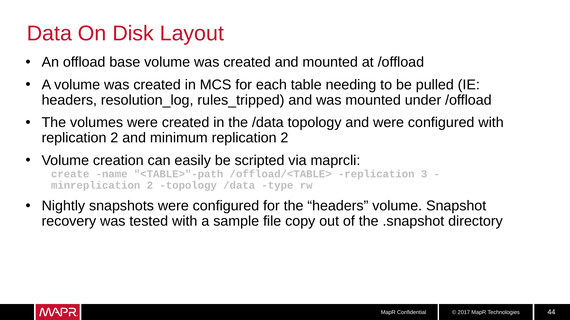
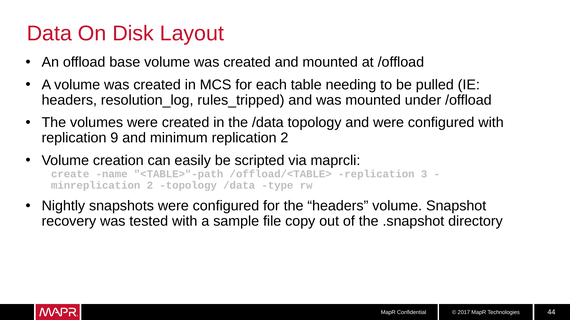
2 at (114, 138): 2 -> 9
